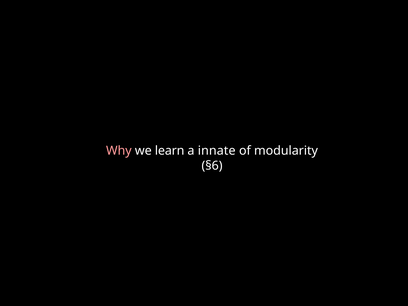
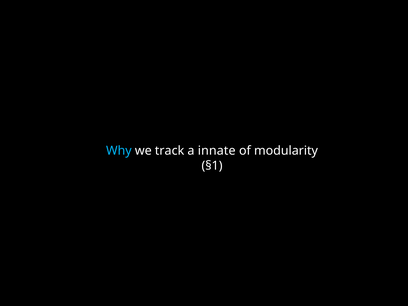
Why colour: pink -> light blue
learn: learn -> track
§6: §6 -> §1
